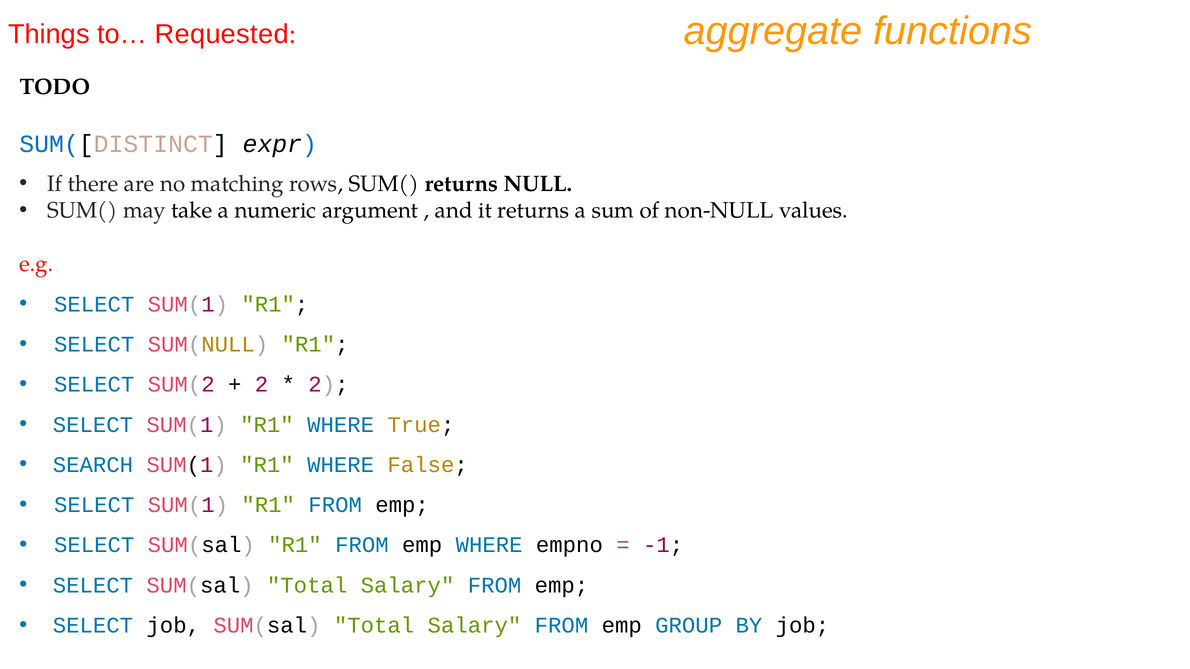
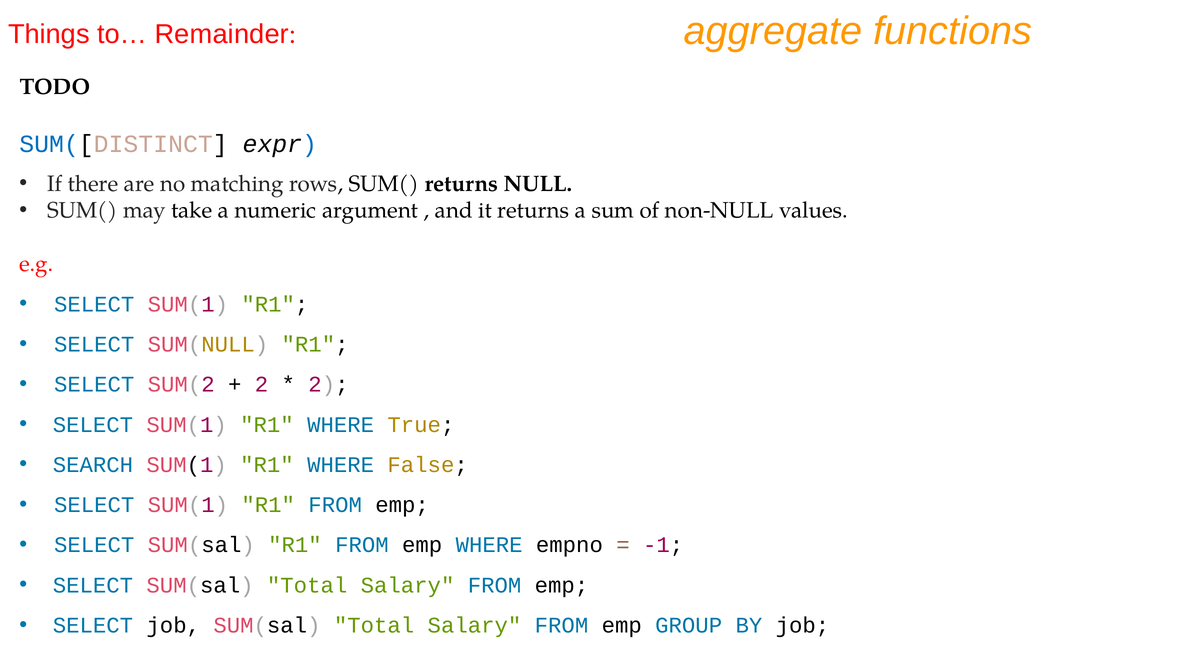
Requested: Requested -> Remainder
